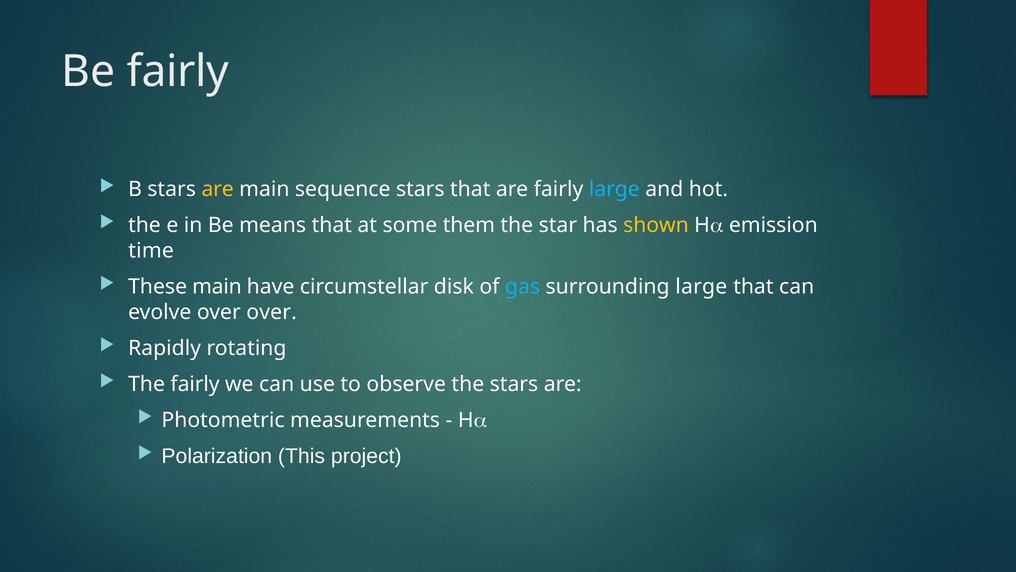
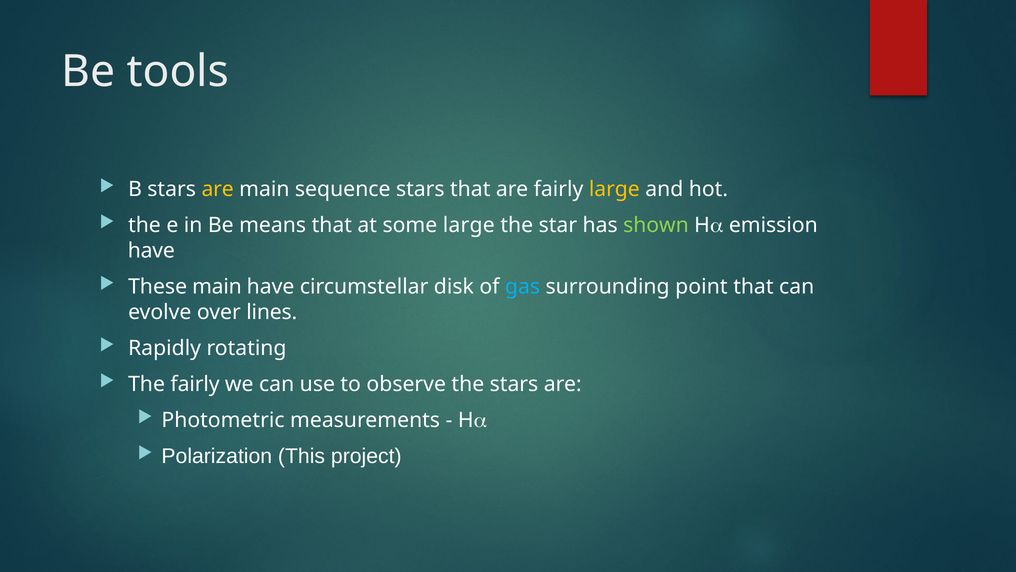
Be fairly: fairly -> tools
large at (614, 189) colour: light blue -> yellow
some them: them -> large
shown colour: yellow -> light green
time at (151, 250): time -> have
surrounding large: large -> point
over over: over -> lines
